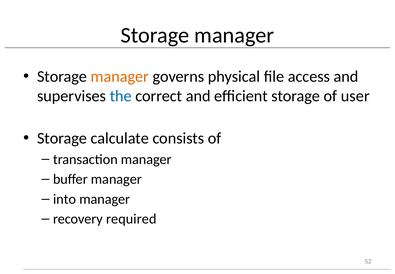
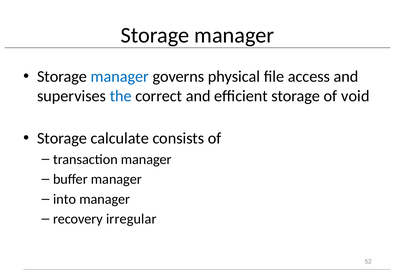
manager at (120, 76) colour: orange -> blue
user: user -> void
required: required -> irregular
